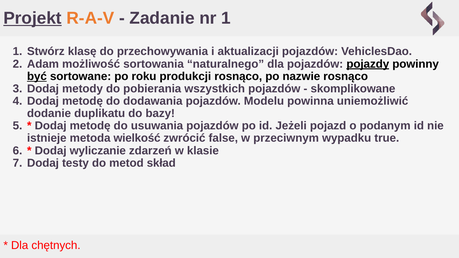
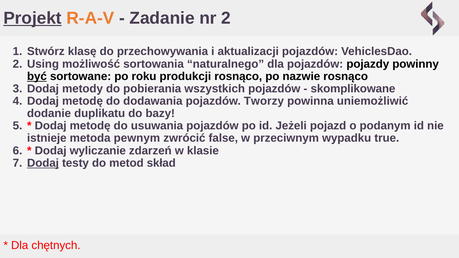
nr 1: 1 -> 2
Adam: Adam -> Using
pojazdy underline: present -> none
Modelu: Modelu -> Tworzy
wielkość: wielkość -> pewnym
Dodaj at (43, 163) underline: none -> present
